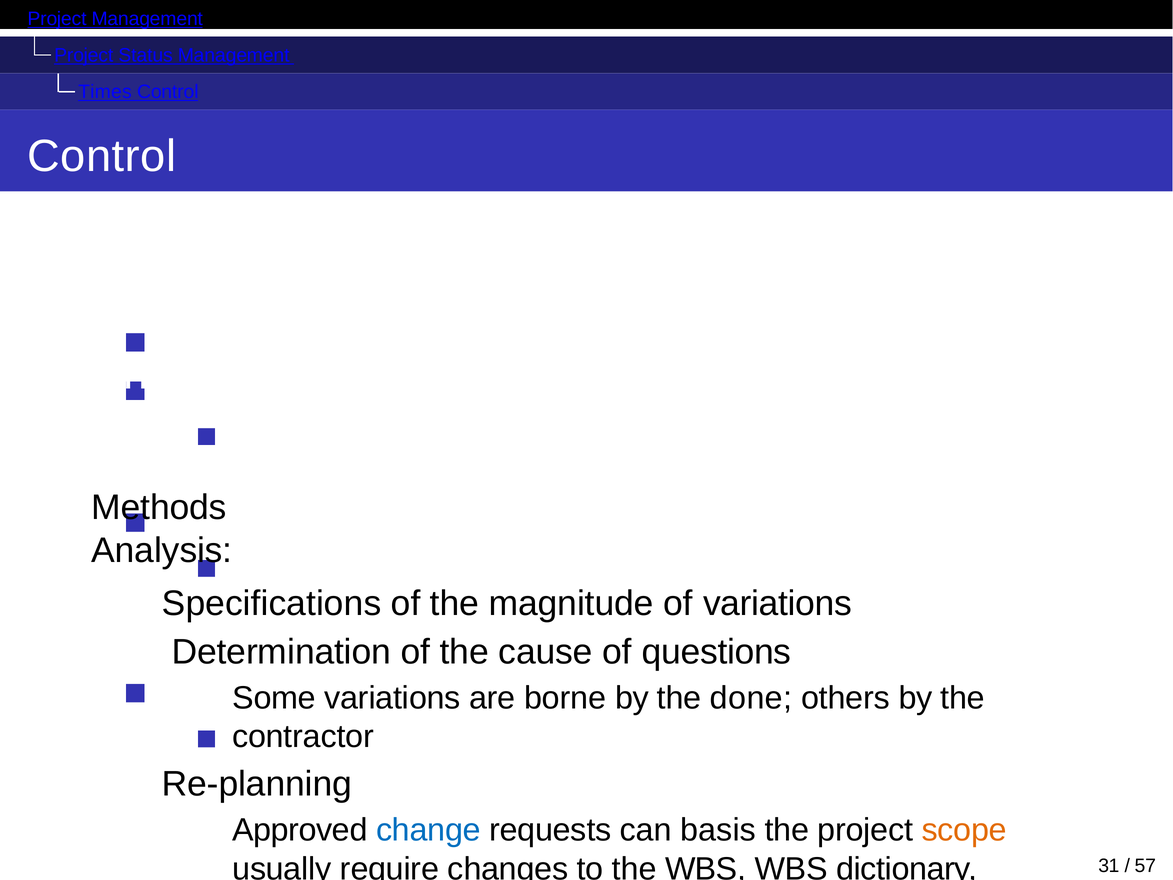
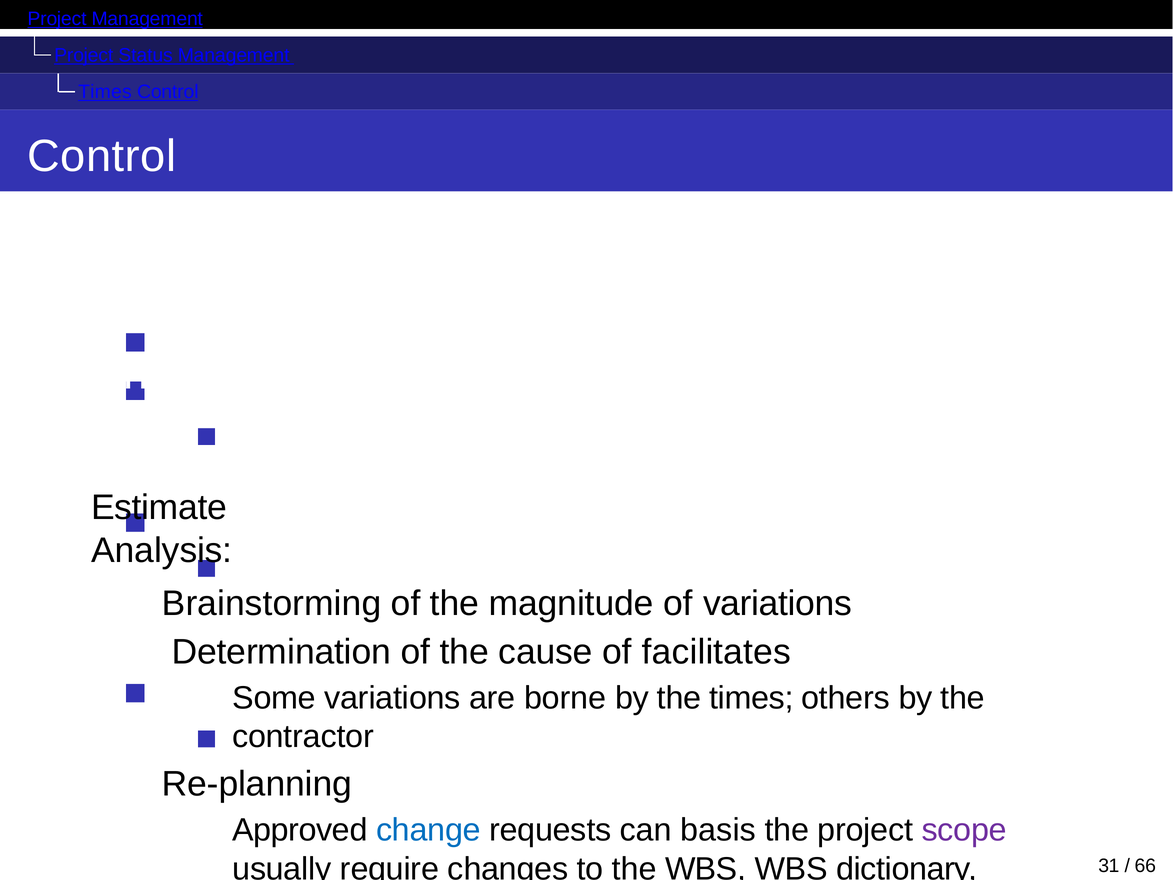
Methods: Methods -> Estimate
Specifications: Specifications -> Brainstorming
questions: questions -> facilitates
the done: done -> times
scope at (964, 831) colour: orange -> purple
57: 57 -> 66
